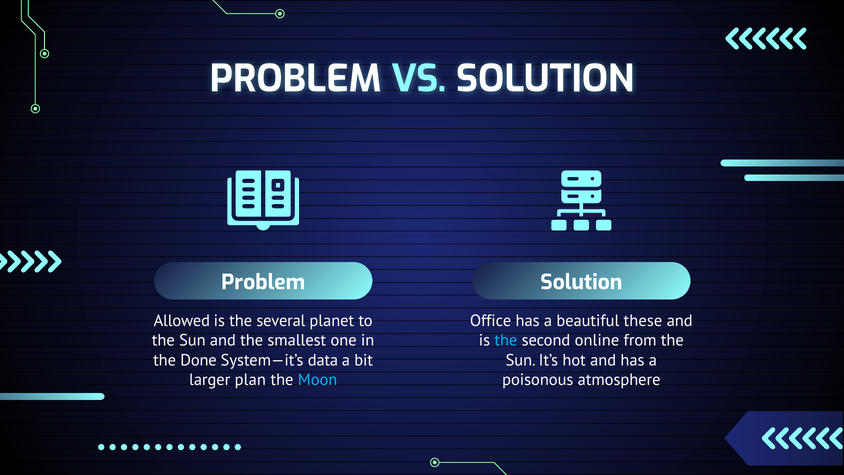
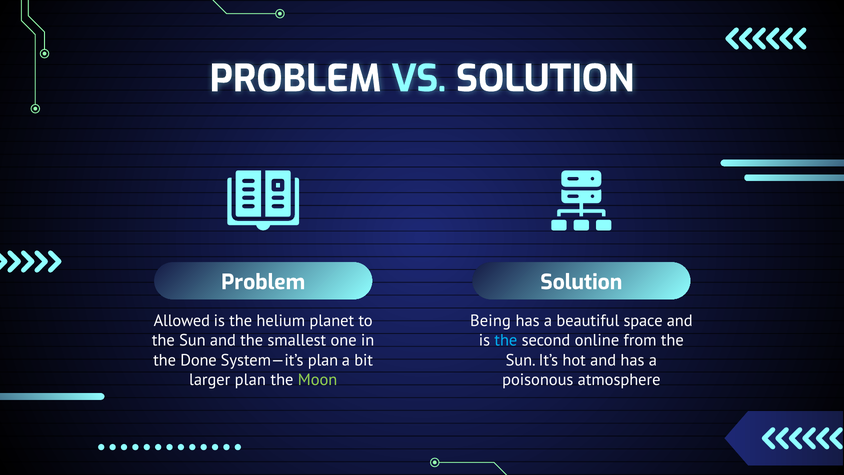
several: several -> helium
Office: Office -> Being
these: these -> space
System—it’s data: data -> plan
Moon colour: light blue -> light green
